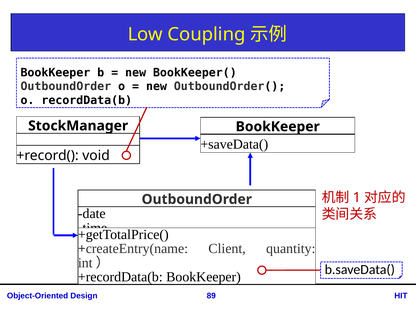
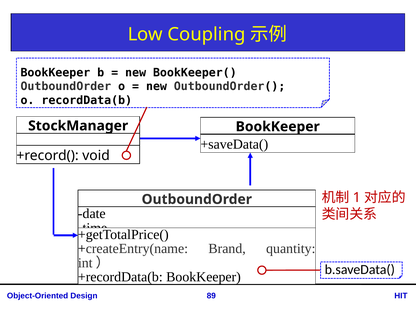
Client: Client -> Brand
